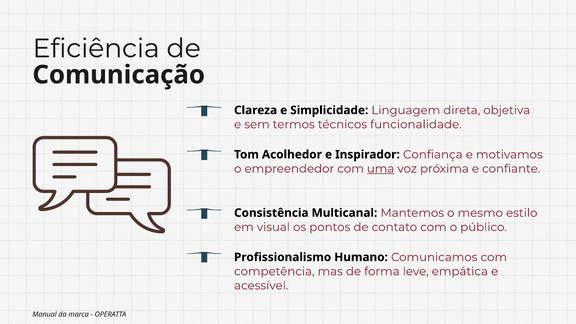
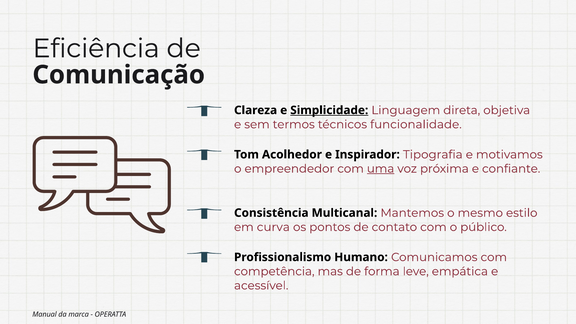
Simplicidade underline: none -> present
Confiança: Confiança -> Tipografia
visual: visual -> curva
